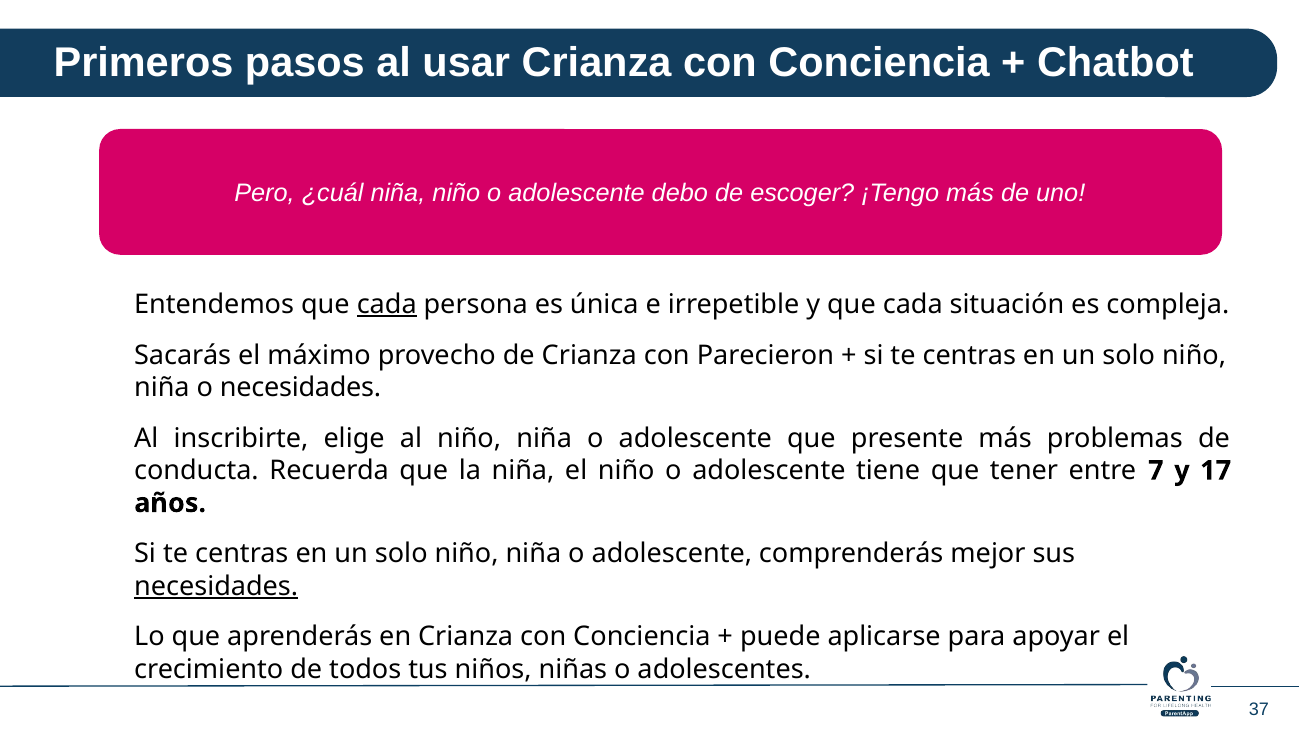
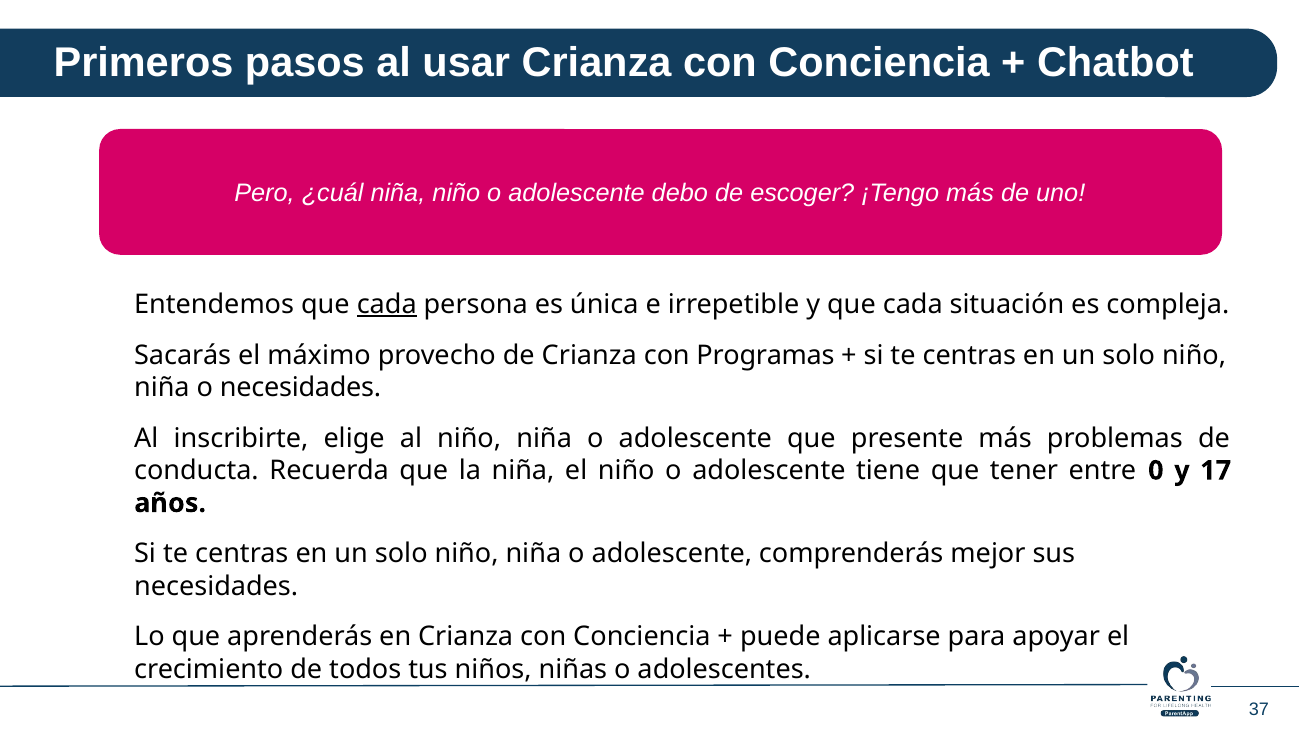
Parecieron: Parecieron -> Programas
7: 7 -> 0
necesidades at (216, 586) underline: present -> none
